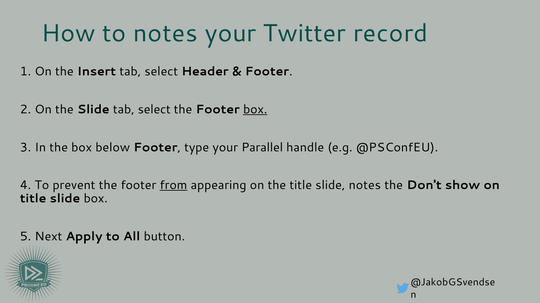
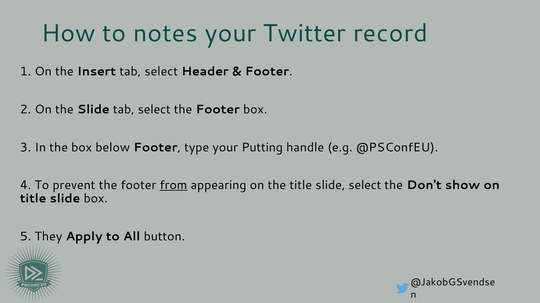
box at (255, 110) underline: present -> none
Parallel: Parallel -> Putting
slide notes: notes -> select
Next: Next -> They
